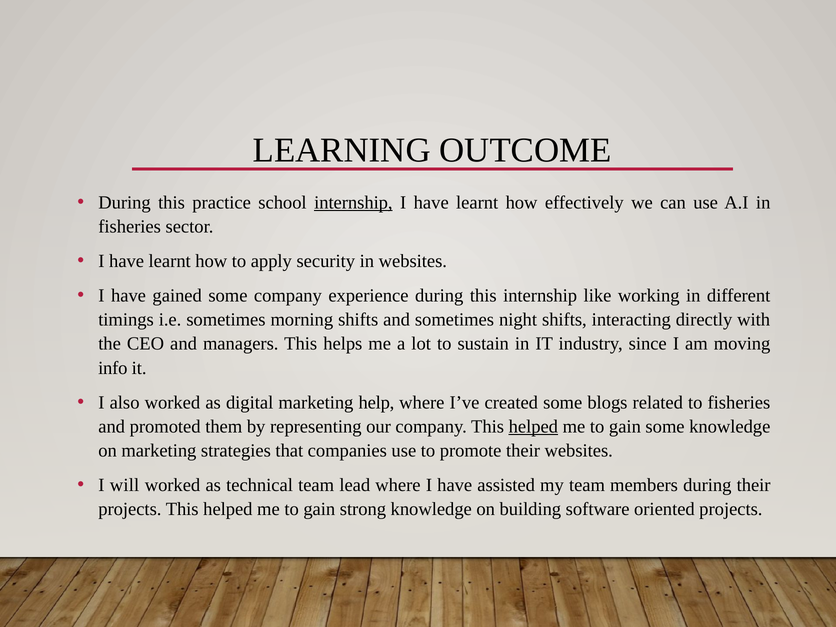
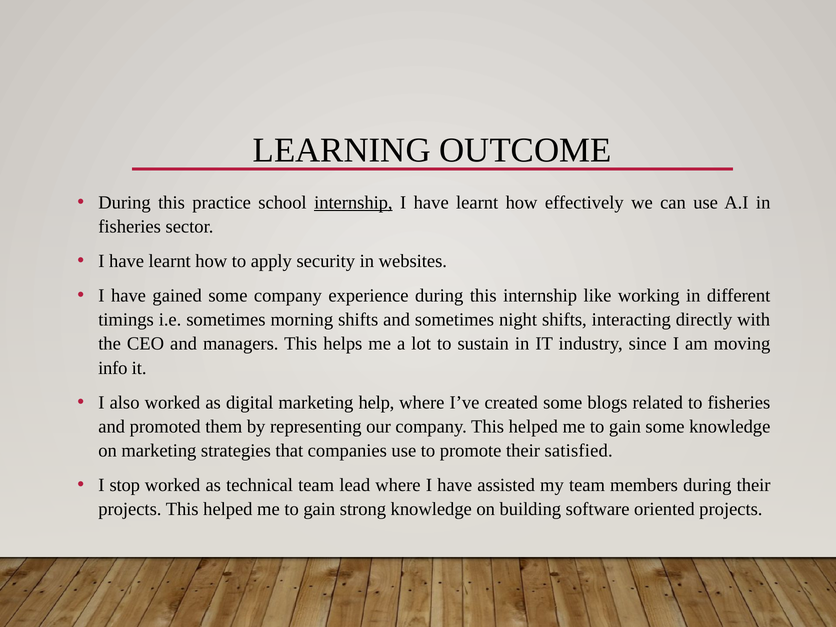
helped at (533, 426) underline: present -> none
their websites: websites -> satisfied
will: will -> stop
